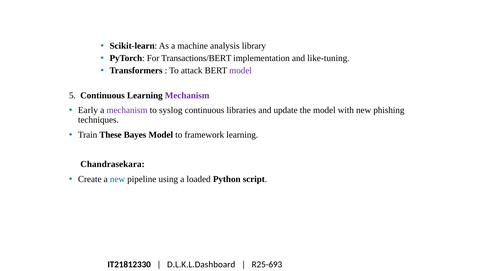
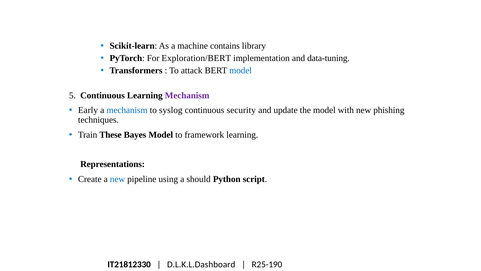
analysis: analysis -> contains
Transactions/BERT: Transactions/BERT -> Exploration/BERT
like-tuning: like-tuning -> data-tuning
model at (241, 70) colour: purple -> blue
mechanism at (127, 110) colour: purple -> blue
libraries: libraries -> security
Chandrasekara: Chandrasekara -> Representations
loaded: loaded -> should
R25-693: R25-693 -> R25-190
